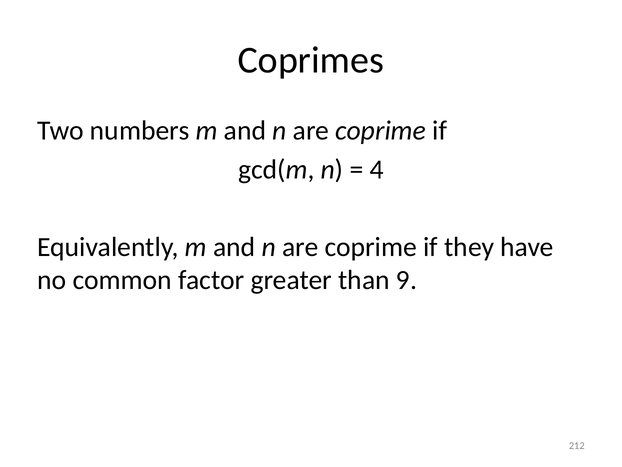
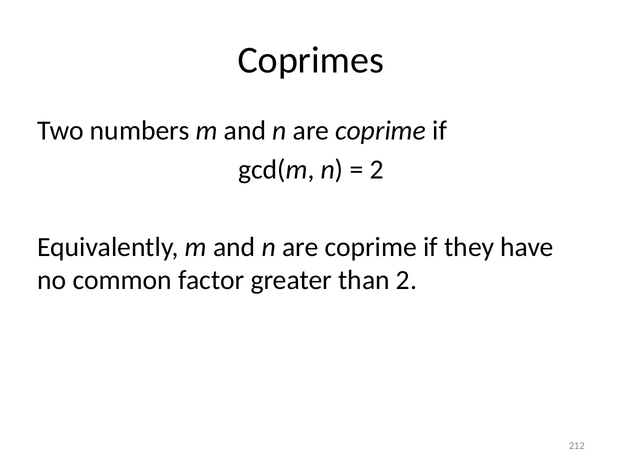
4 at (377, 169): 4 -> 2
than 9: 9 -> 2
